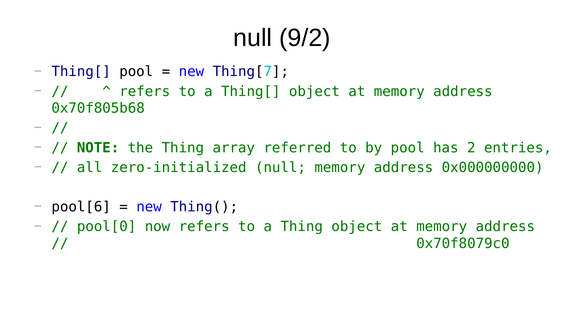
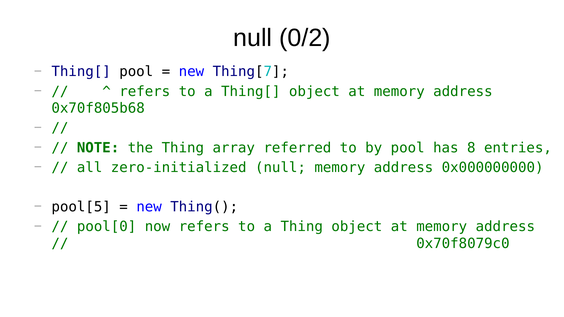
9/2: 9/2 -> 0/2
2: 2 -> 8
pool[6: pool[6 -> pool[5
